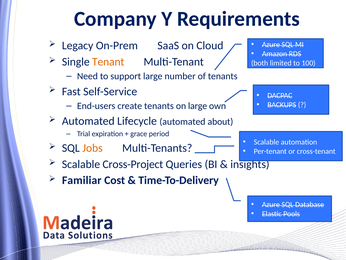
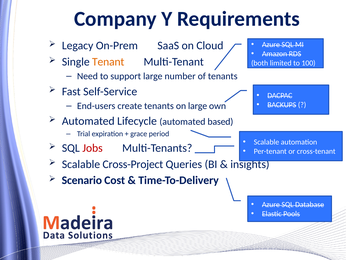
about: about -> based
Jobs colour: orange -> red
Familiar: Familiar -> Scenario
